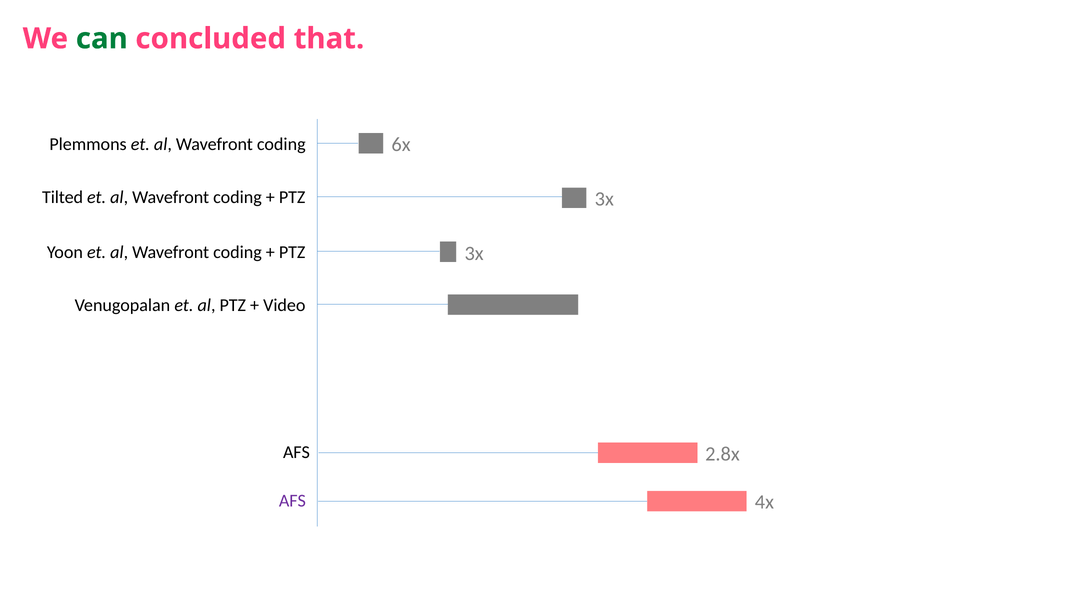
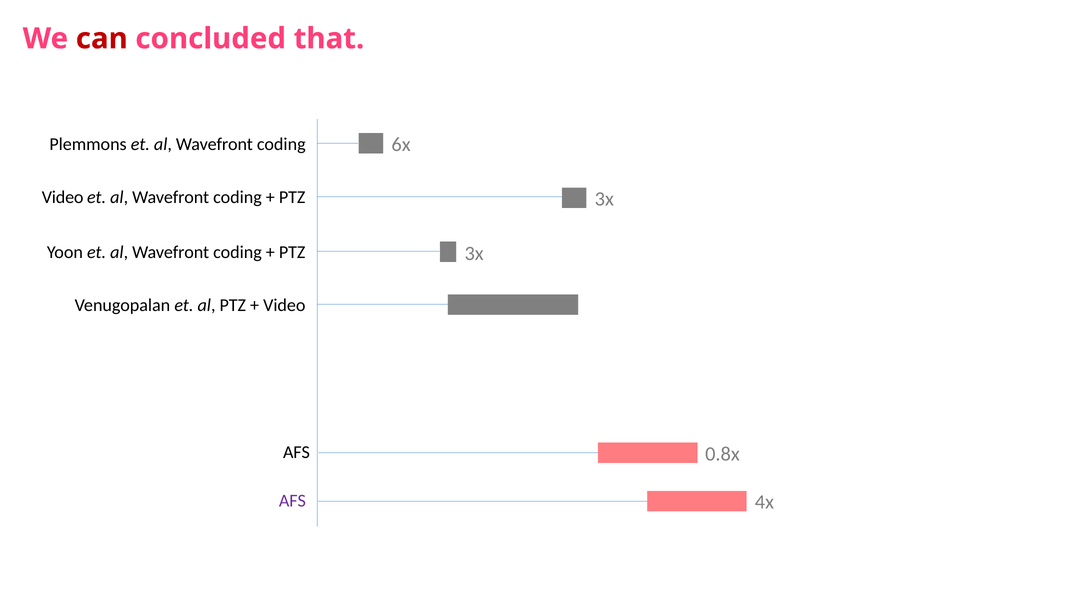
can colour: green -> red
Tilted at (63, 198): Tilted -> Video
2.8x: 2.8x -> 0.8x
